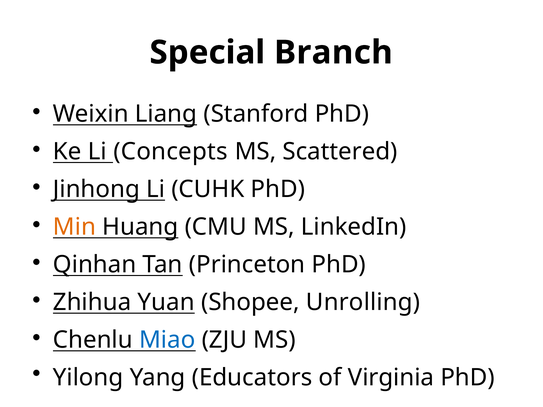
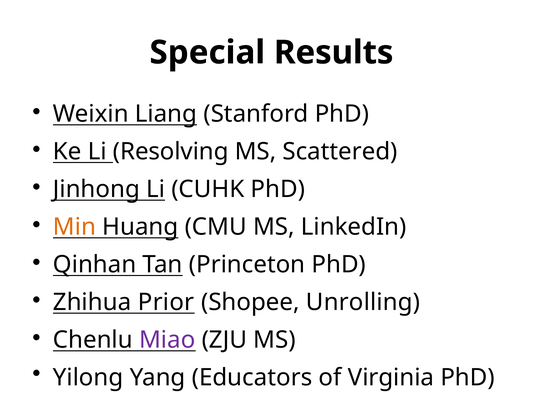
Branch: Branch -> Results
Concepts: Concepts -> Resolving
Yuan: Yuan -> Prior
Miao colour: blue -> purple
